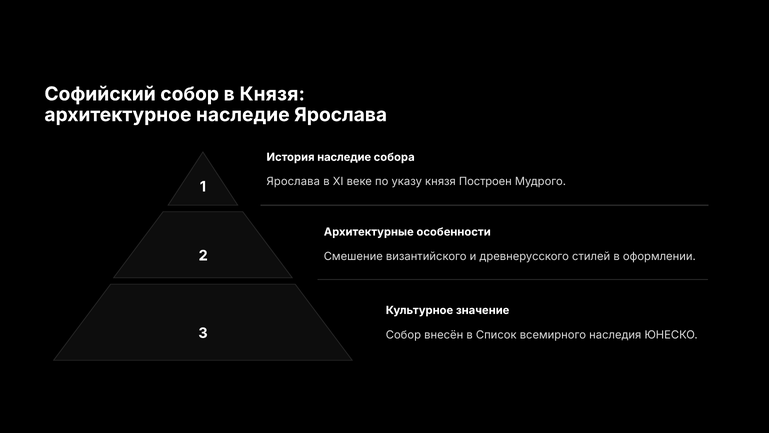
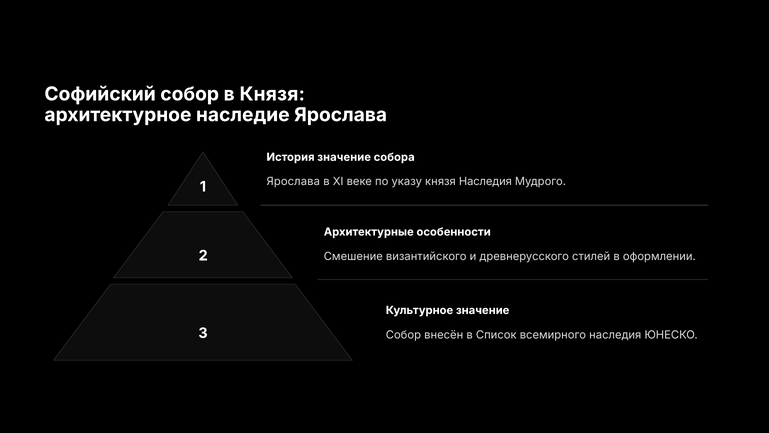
История наследие: наследие -> значение
князя Построен: Построен -> Наследия
